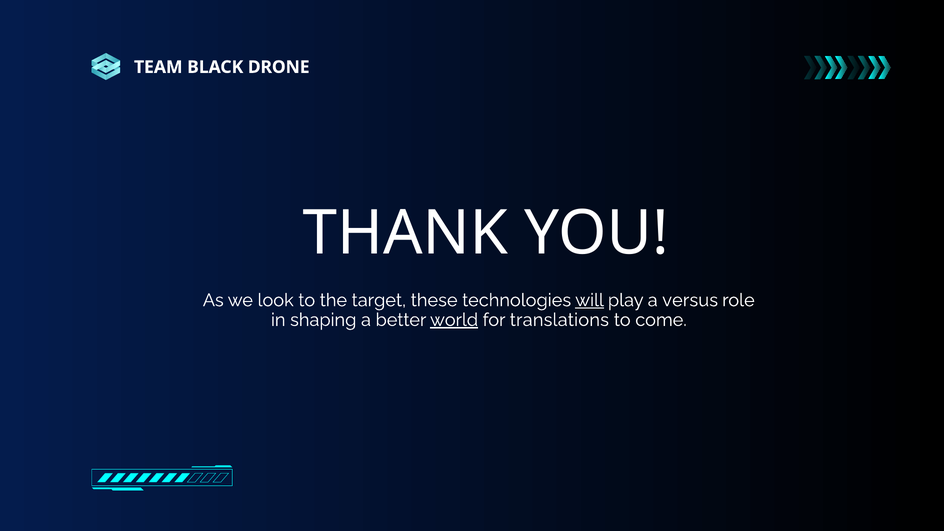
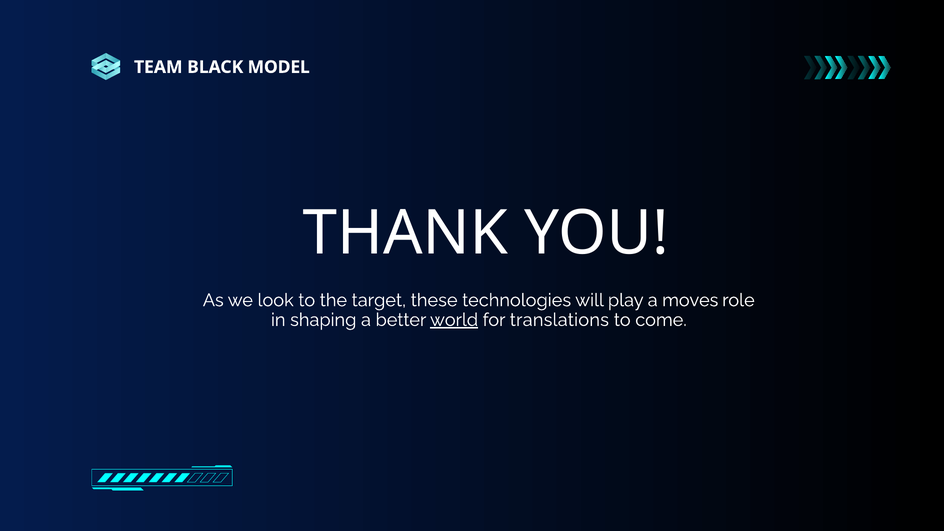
DRONE: DRONE -> MODEL
will underline: present -> none
versus: versus -> moves
